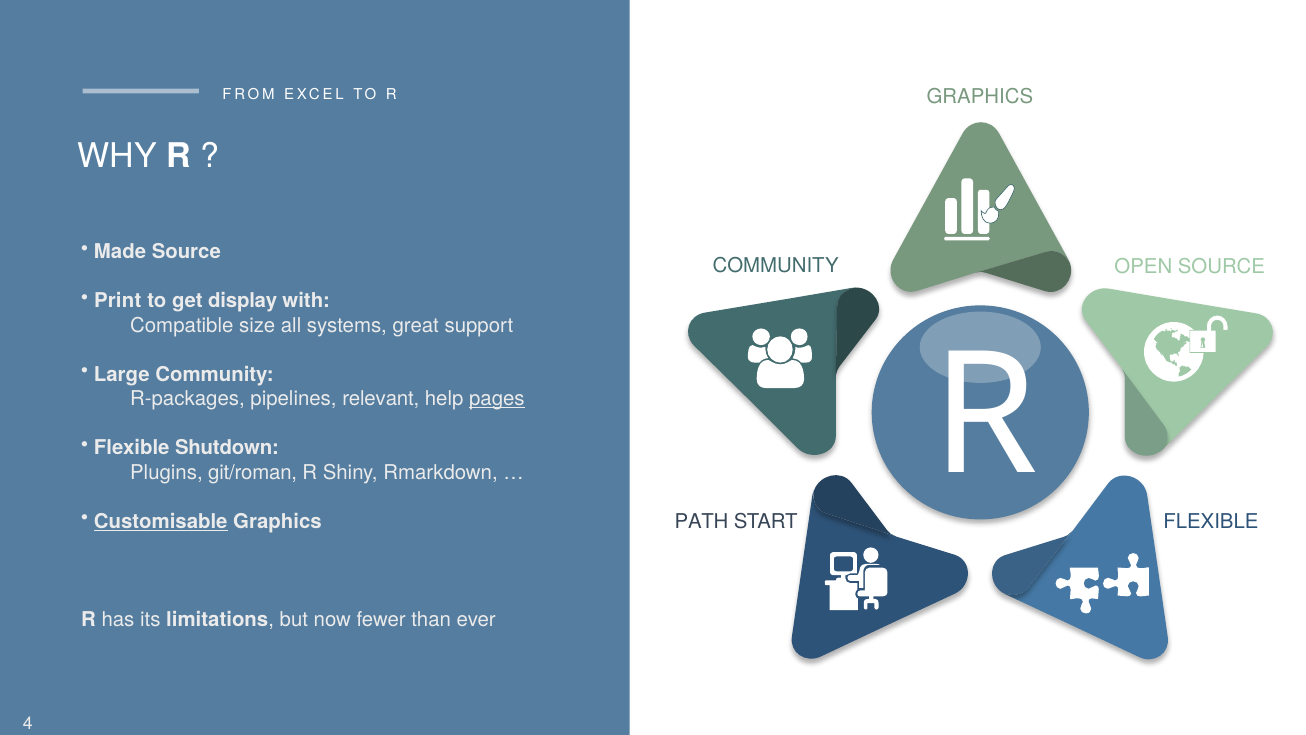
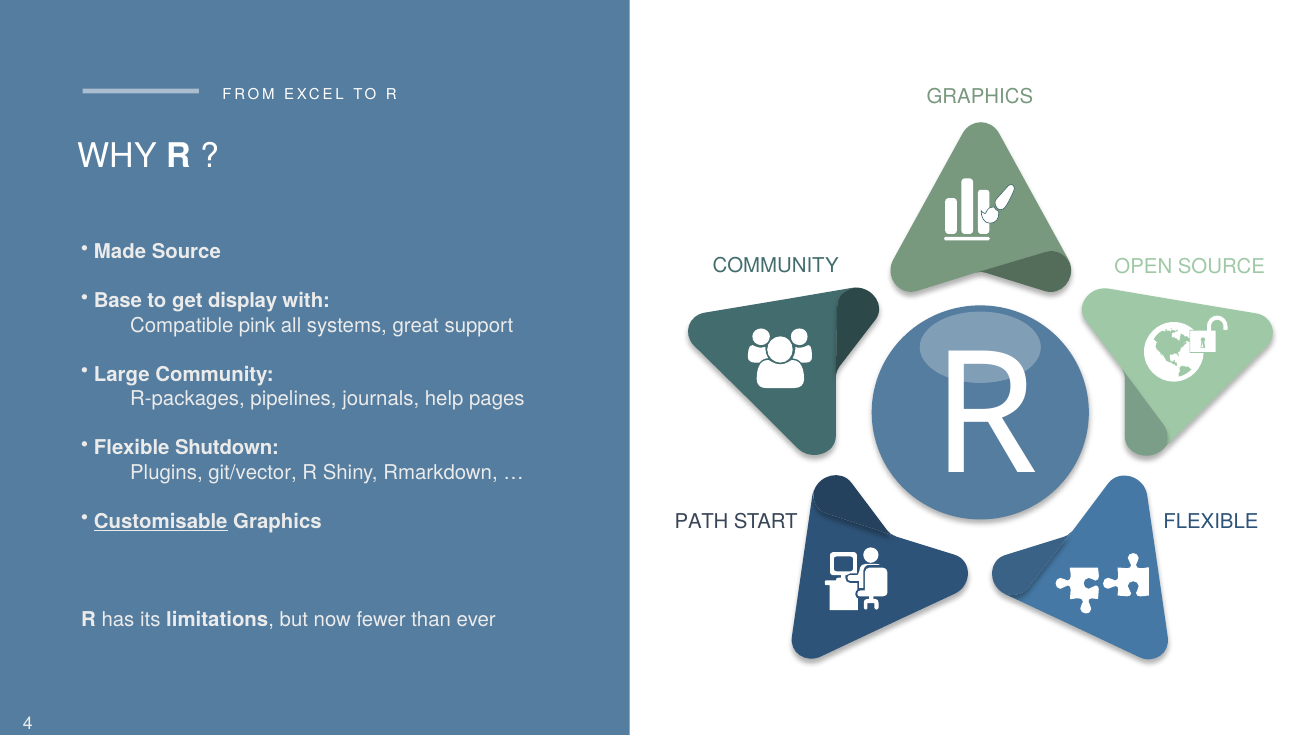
Print: Print -> Base
size: size -> pink
relevant: relevant -> journals
pages underline: present -> none
git/roman: git/roman -> git/vector
